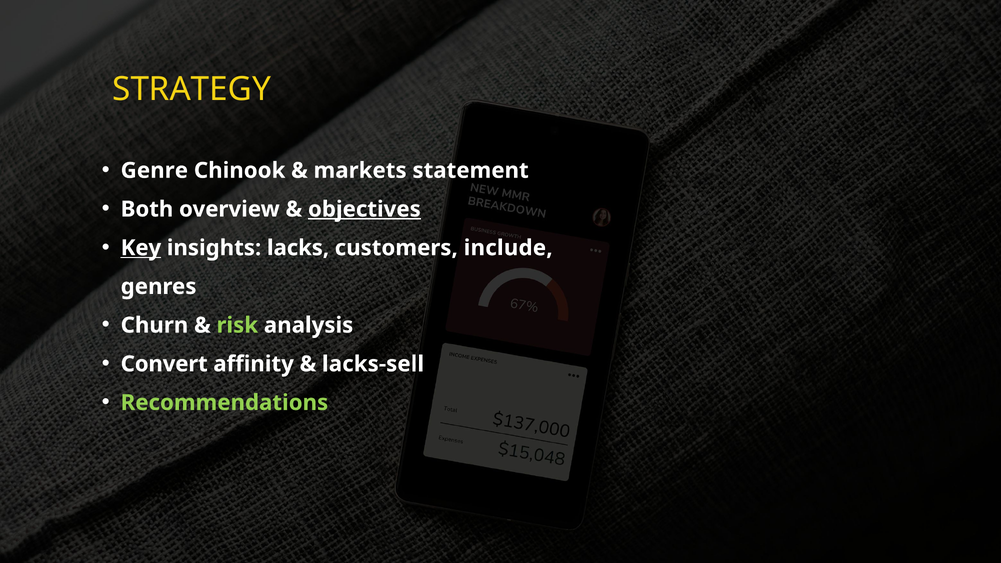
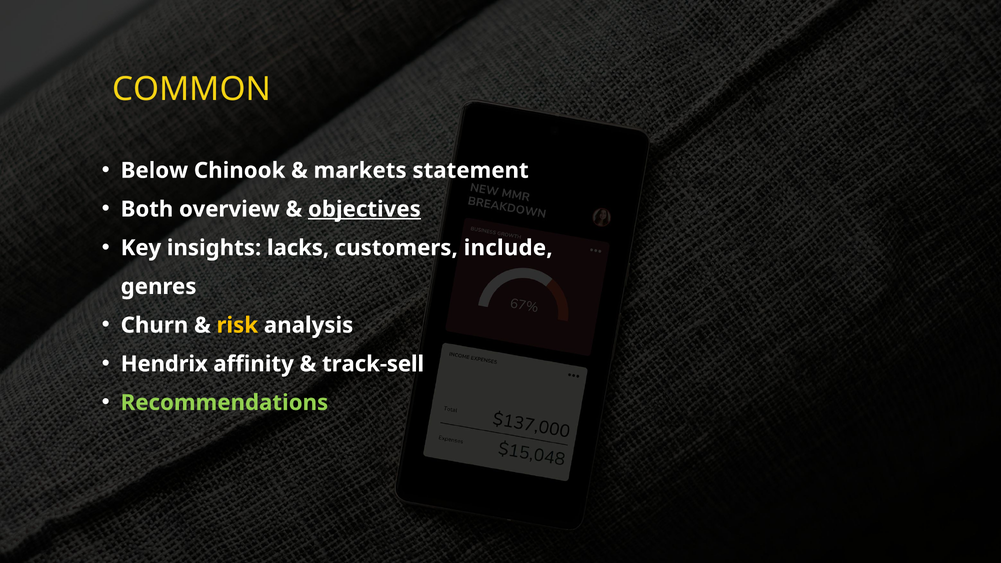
STRATEGY: STRATEGY -> COMMON
Genre: Genre -> Below
Key underline: present -> none
risk colour: light green -> yellow
Convert: Convert -> Hendrix
lacks-sell: lacks-sell -> track-sell
